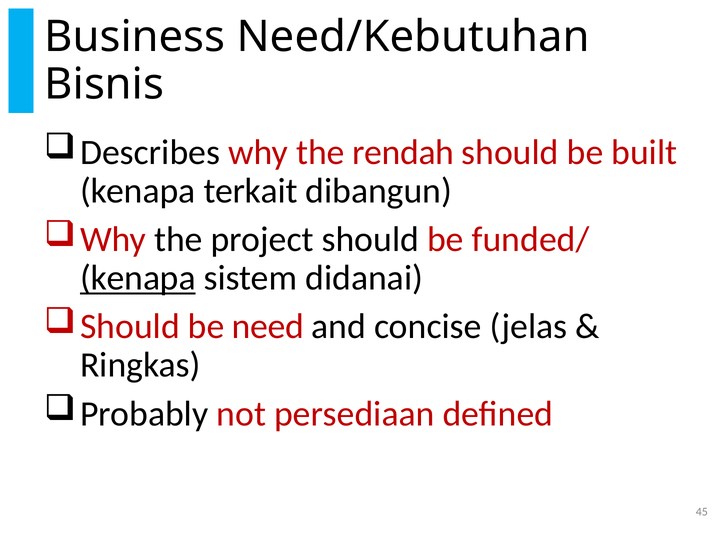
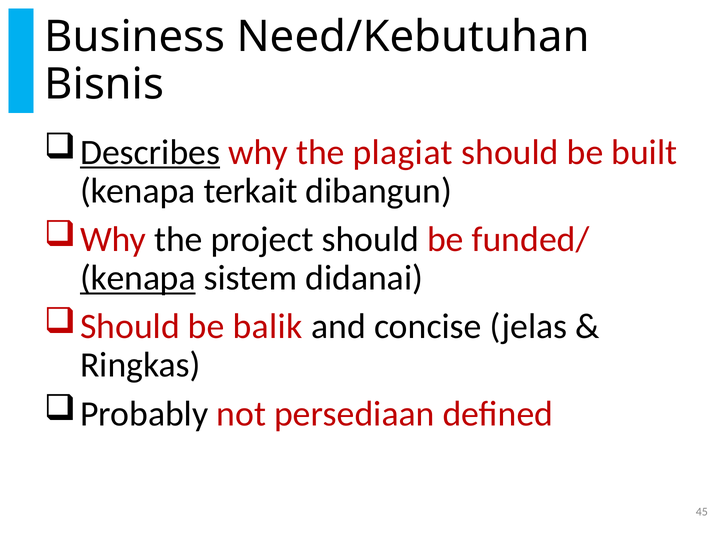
Describes underline: none -> present
rendah: rendah -> plagiat
need: need -> balik
